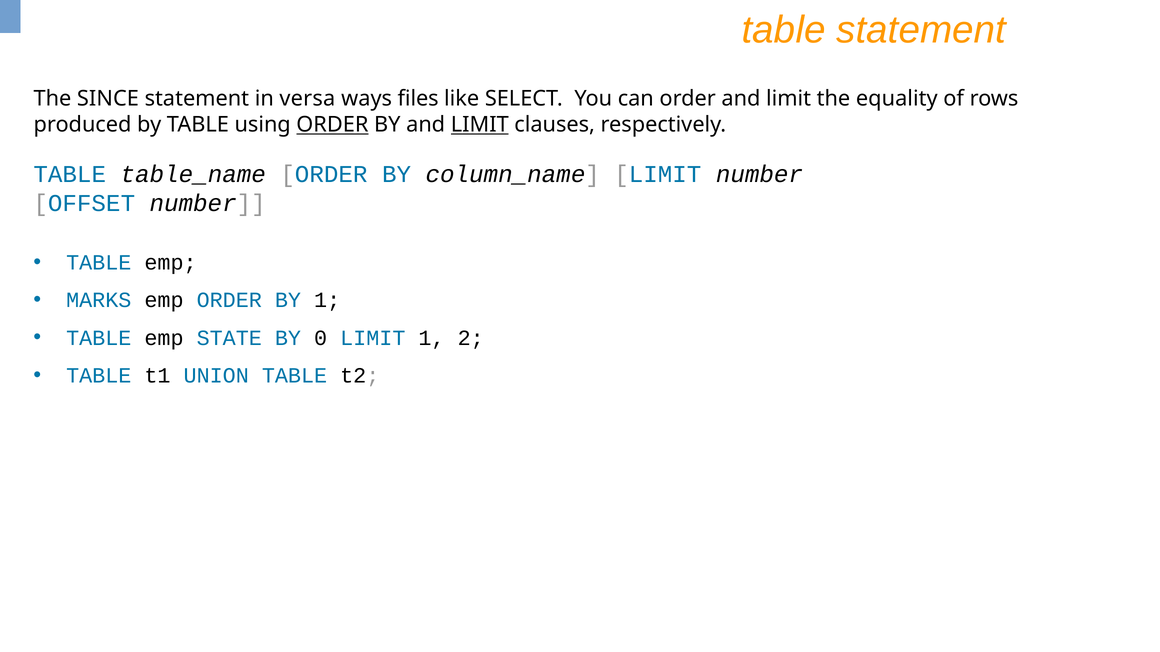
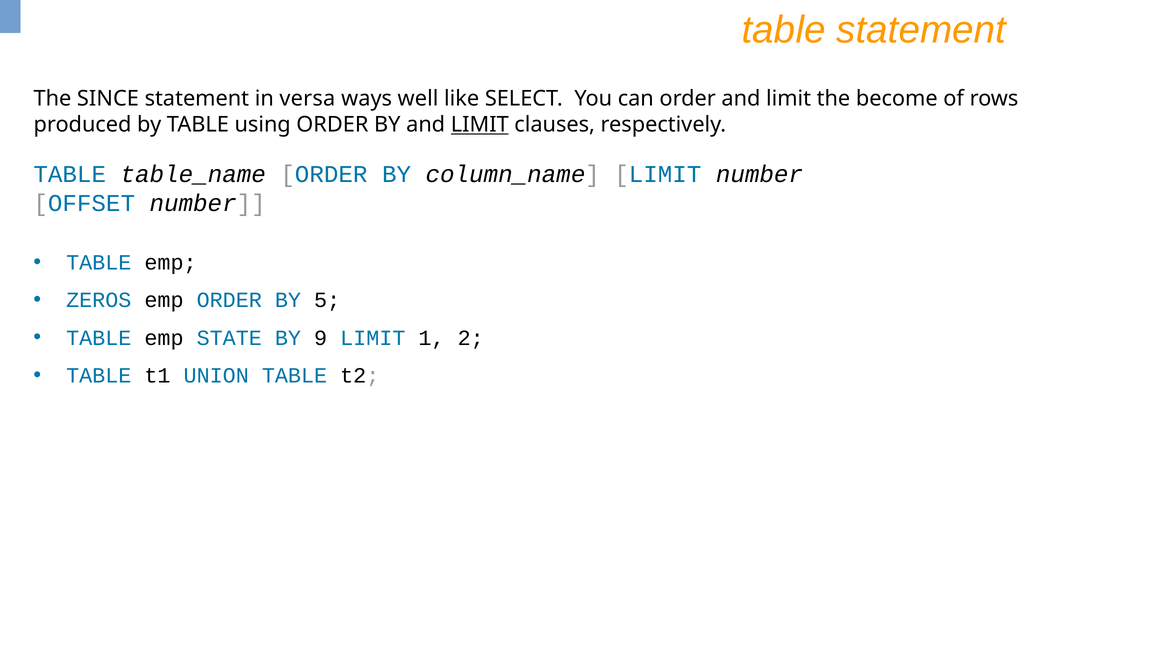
files: files -> well
equality: equality -> become
ORDER at (332, 125) underline: present -> none
MARKS: MARKS -> ZEROS
BY 1: 1 -> 5
0: 0 -> 9
